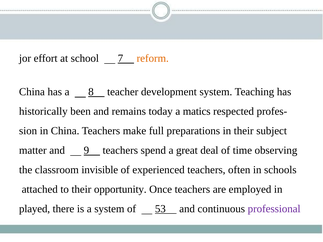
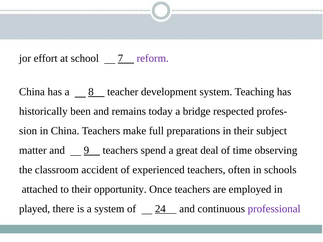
reform colour: orange -> purple
matics: matics -> bridge
invisible: invisible -> accident
53: 53 -> 24
